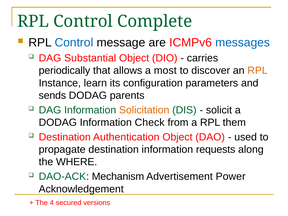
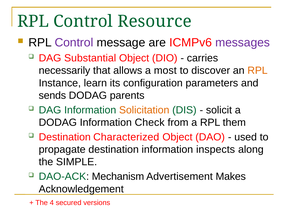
Complete: Complete -> Resource
Control at (74, 43) colour: blue -> purple
messages colour: blue -> purple
periodically: periodically -> necessarily
Authentication: Authentication -> Characterized
requests: requests -> inspects
WHERE: WHERE -> SIMPLE
Power: Power -> Makes
